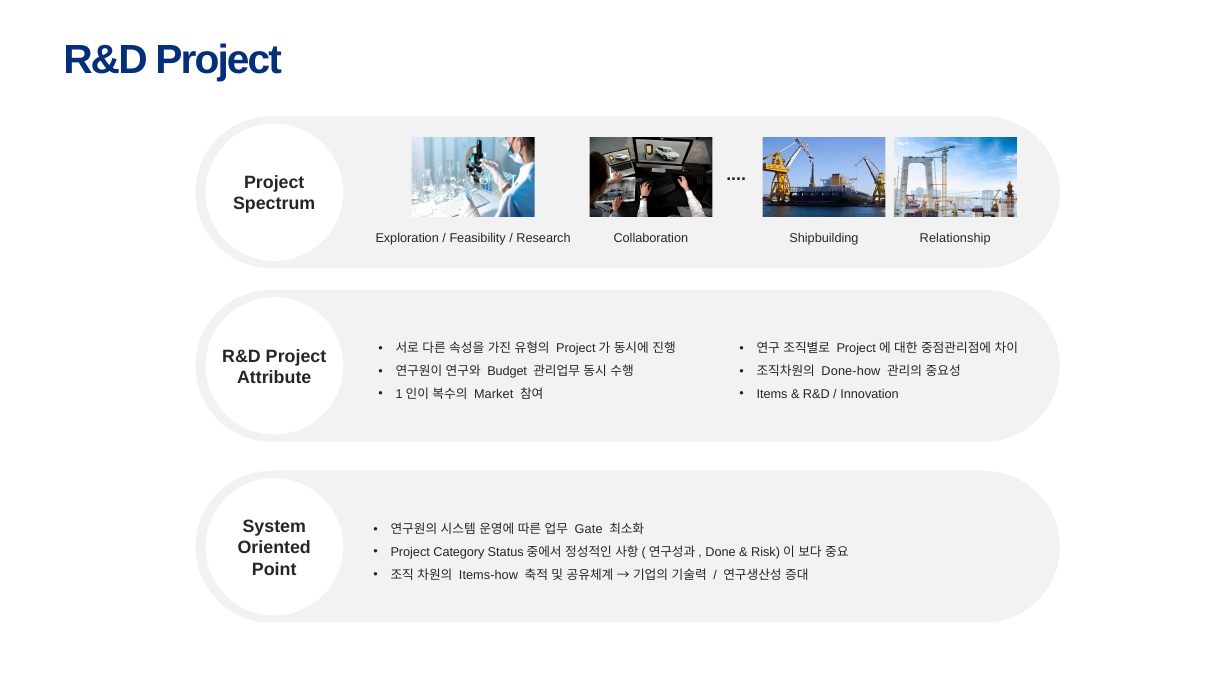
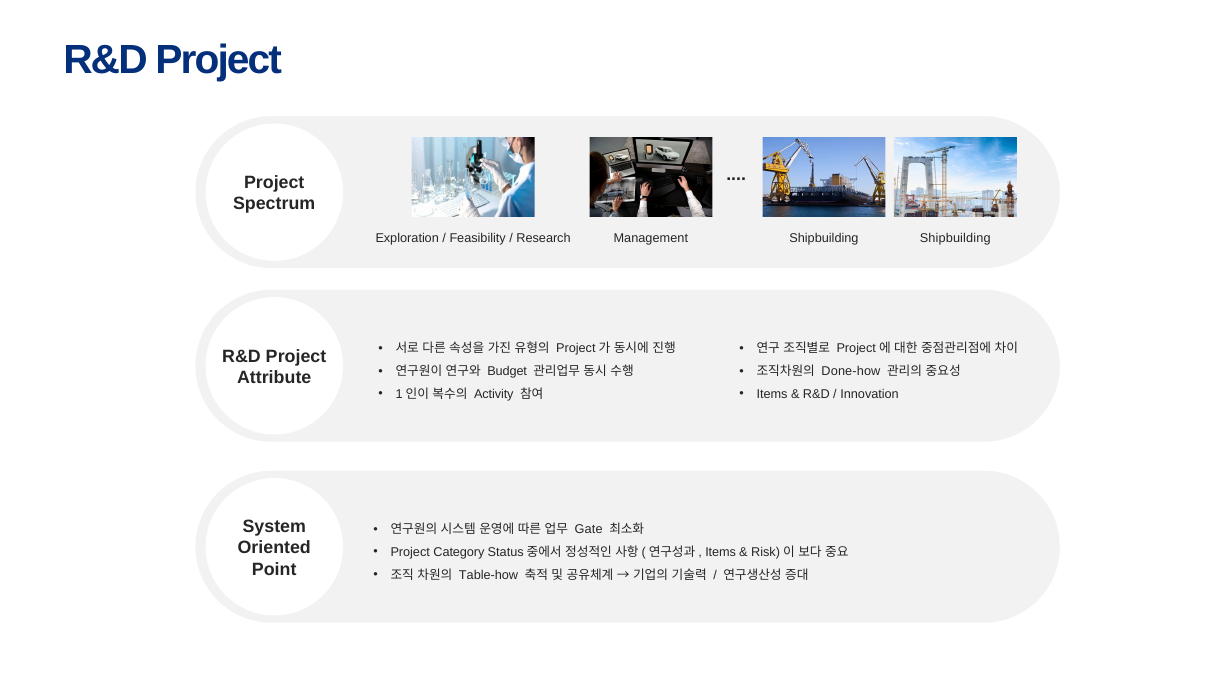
Collaboration: Collaboration -> Management
Shipbuilding Relationship: Relationship -> Shipbuilding
Market: Market -> Activity
Done at (721, 553): Done -> Items
Items-how: Items-how -> Table-how
